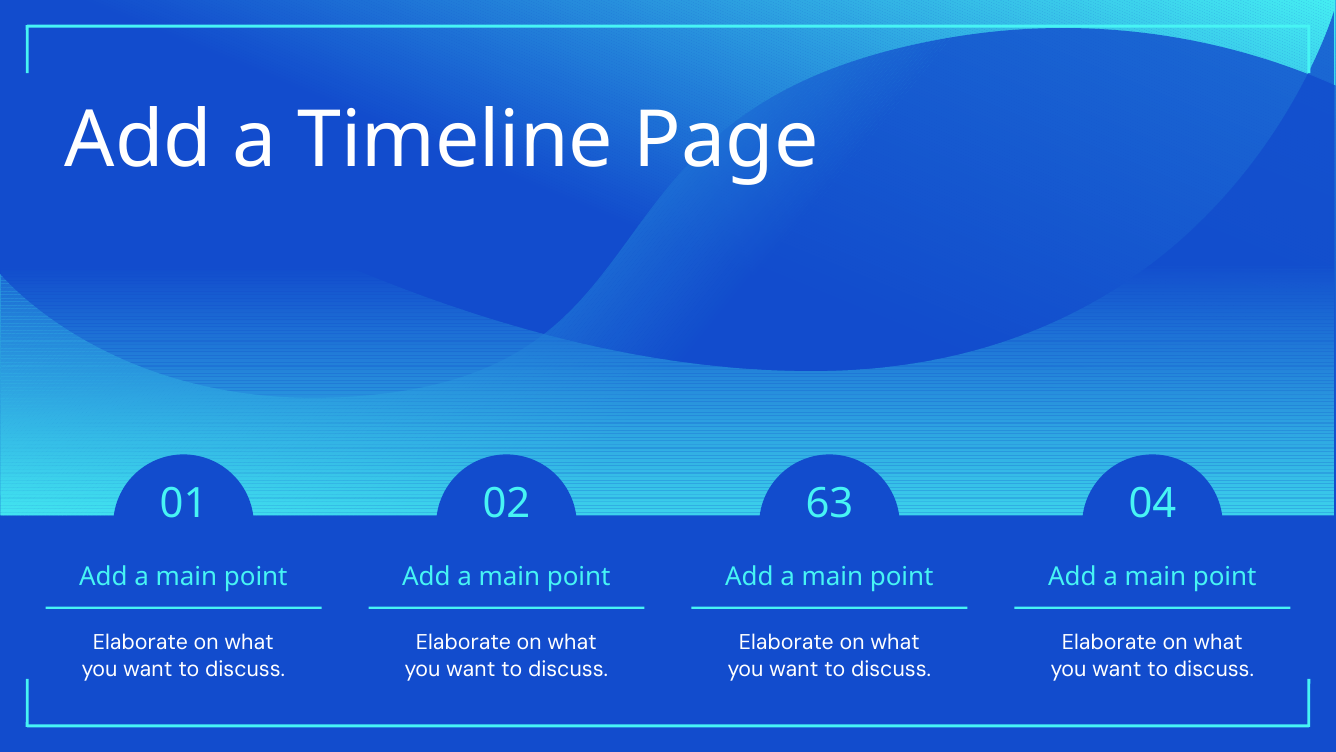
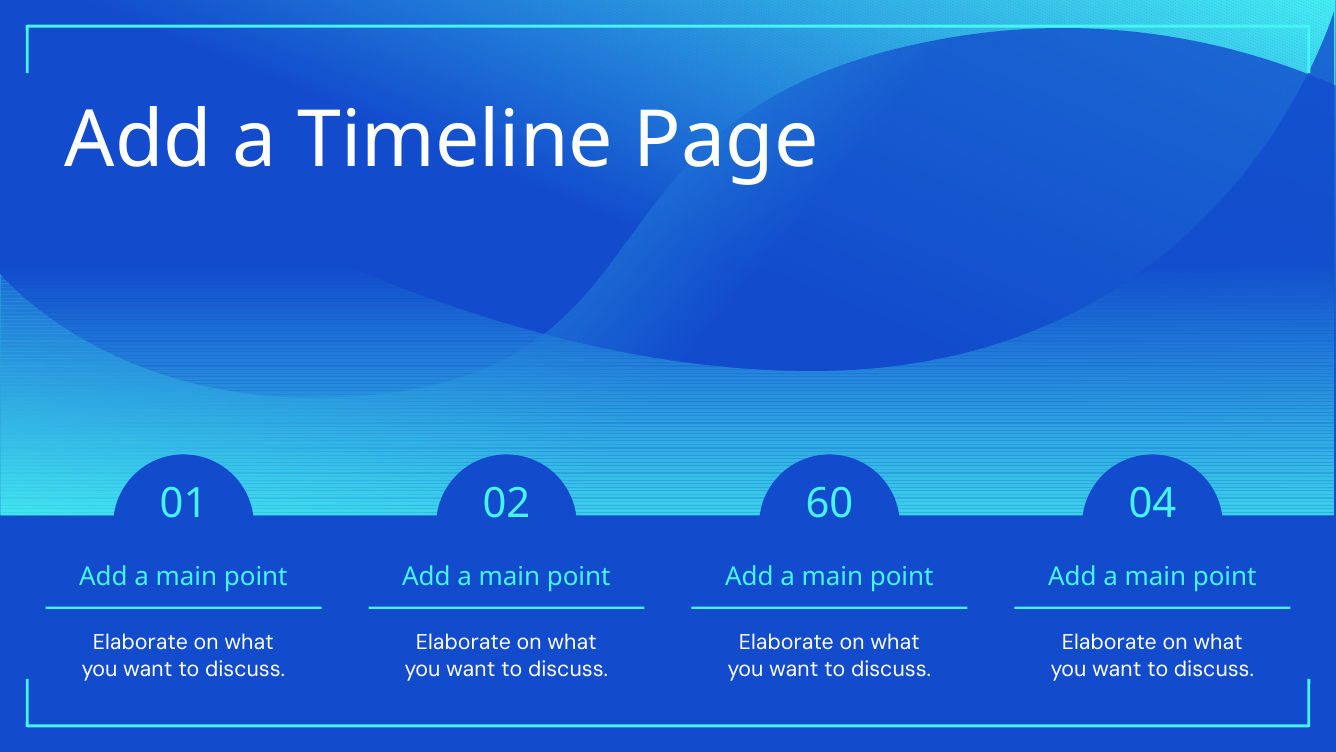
63: 63 -> 60
